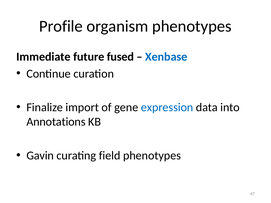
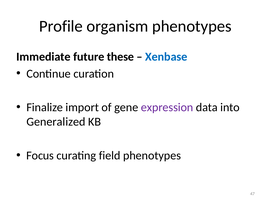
fused: fused -> these
expression colour: blue -> purple
Annotations: Annotations -> Generalized
Gavin: Gavin -> Focus
